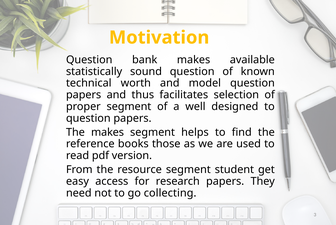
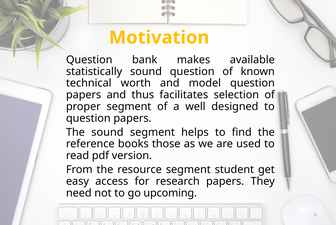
The makes: makes -> sound
collecting: collecting -> upcoming
